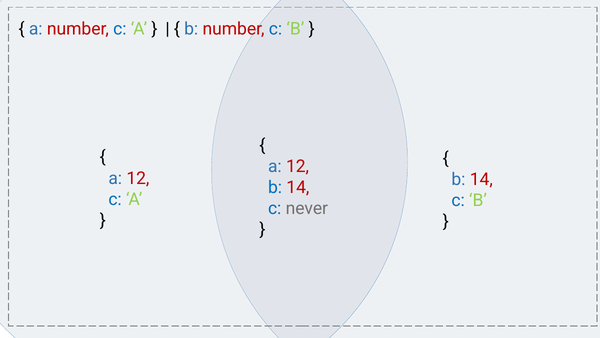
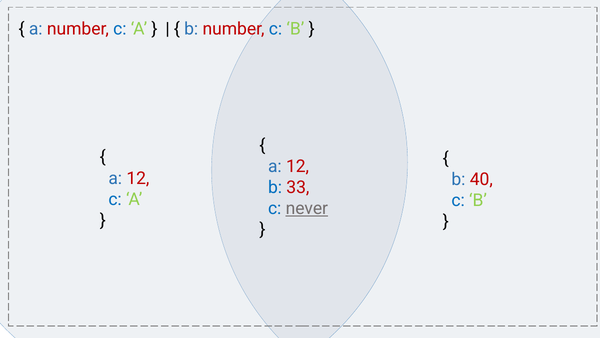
14 at (481, 179): 14 -> 40
14 at (298, 187): 14 -> 33
never underline: none -> present
